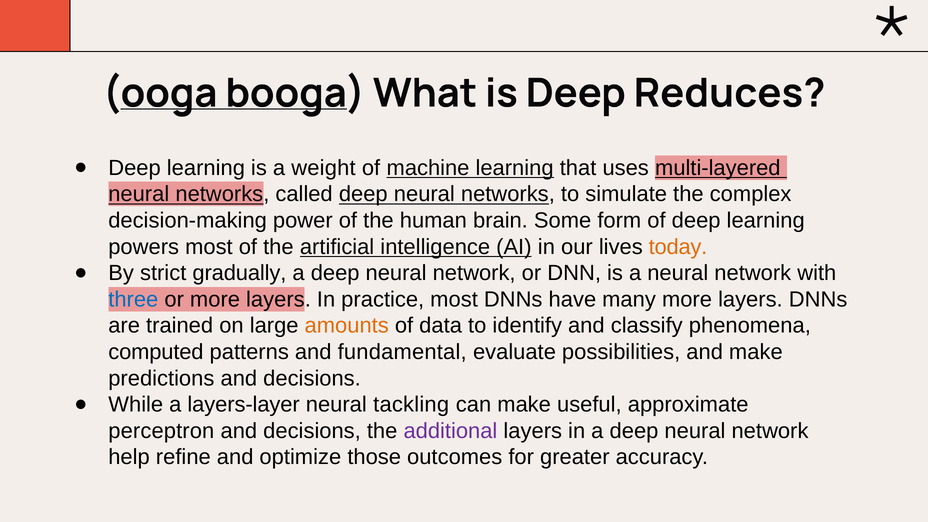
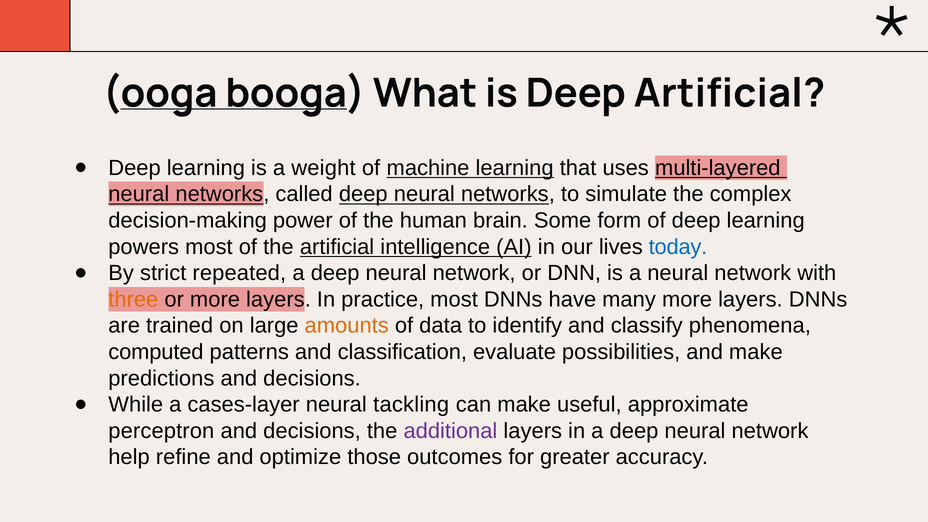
Deep Reduces: Reduces -> Artificial
today colour: orange -> blue
gradually: gradually -> repeated
three colour: blue -> orange
fundamental: fundamental -> classification
layers-layer: layers-layer -> cases-layer
